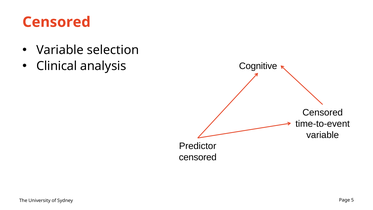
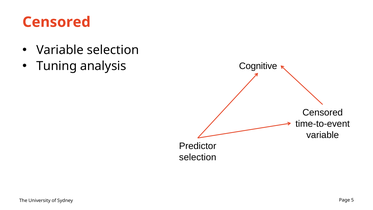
Clinical: Clinical -> Tuning
censored at (198, 157): censored -> selection
